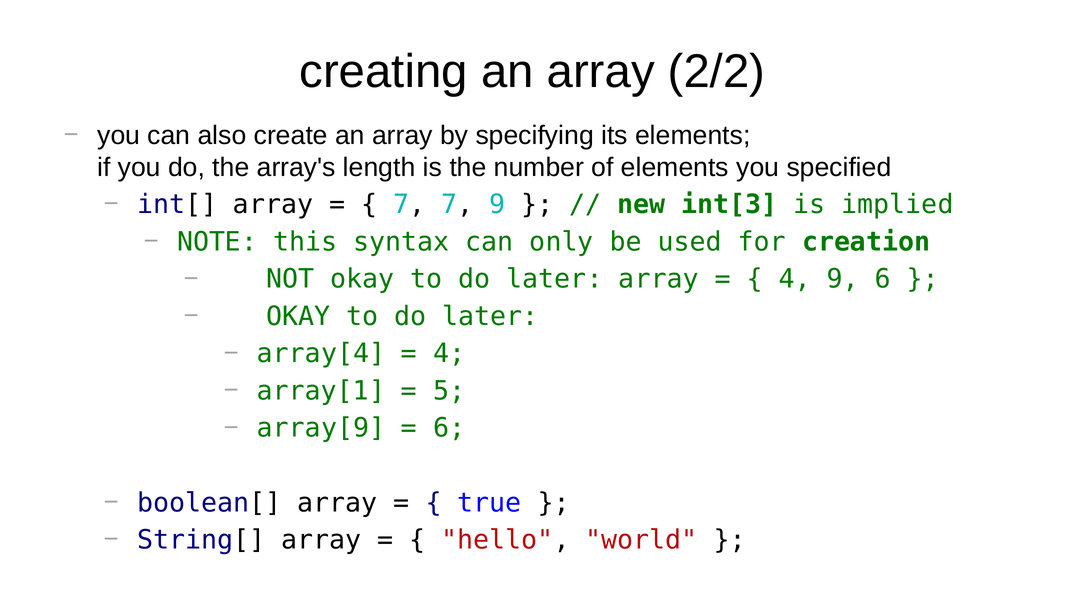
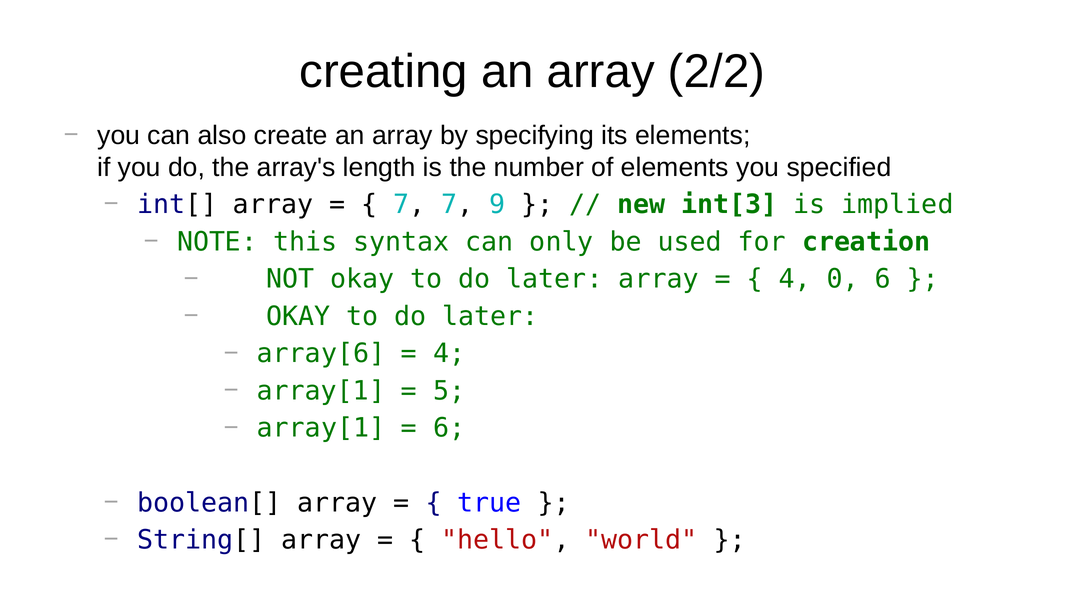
4 9: 9 -> 0
array[4: array[4 -> array[6
array[9 at (321, 428): array[9 -> array[1
